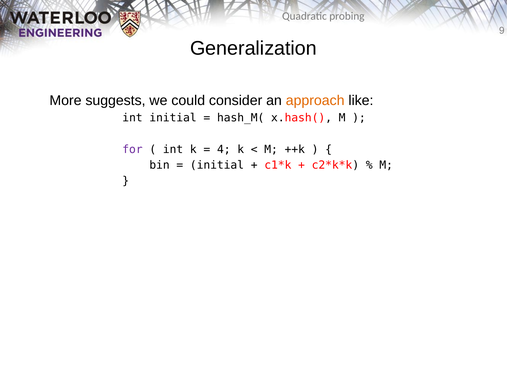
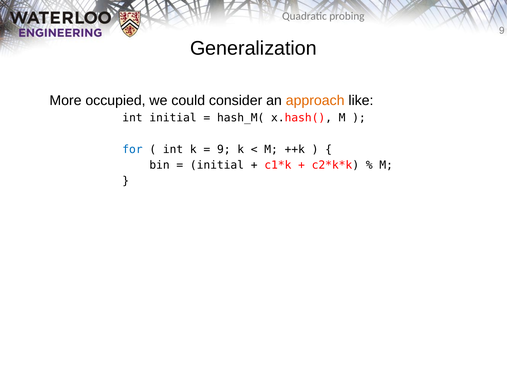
suggests: suggests -> occupied
for colour: purple -> blue
4 at (224, 150): 4 -> 9
